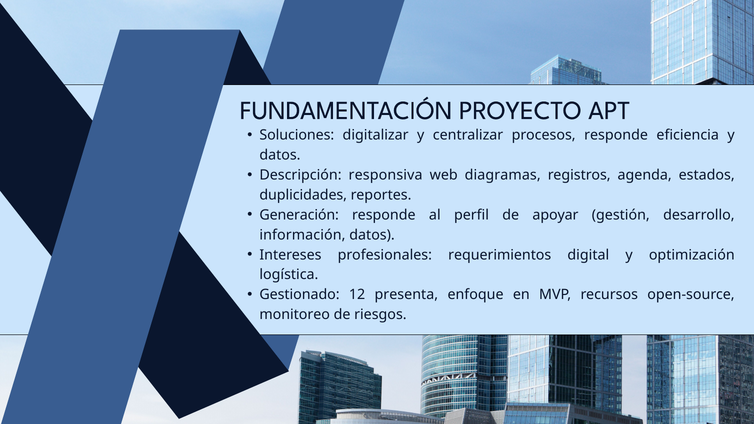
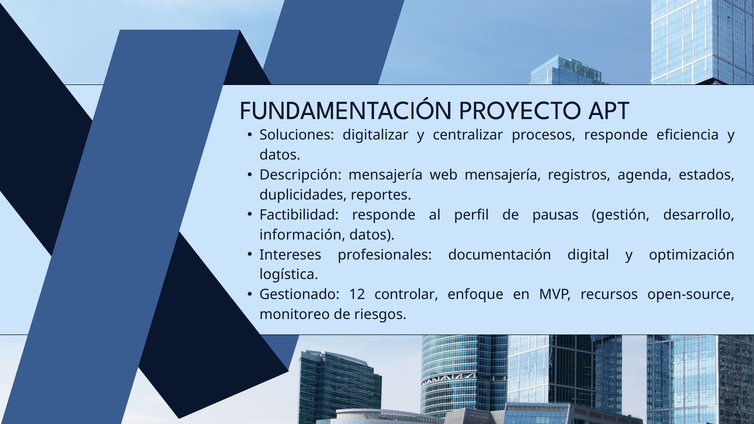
Descripción responsiva: responsiva -> mensajería
web diagramas: diagramas -> mensajería
Generación: Generación -> Factibilidad
apoyar: apoyar -> pausas
requerimientos: requerimientos -> documentación
presenta: presenta -> controlar
